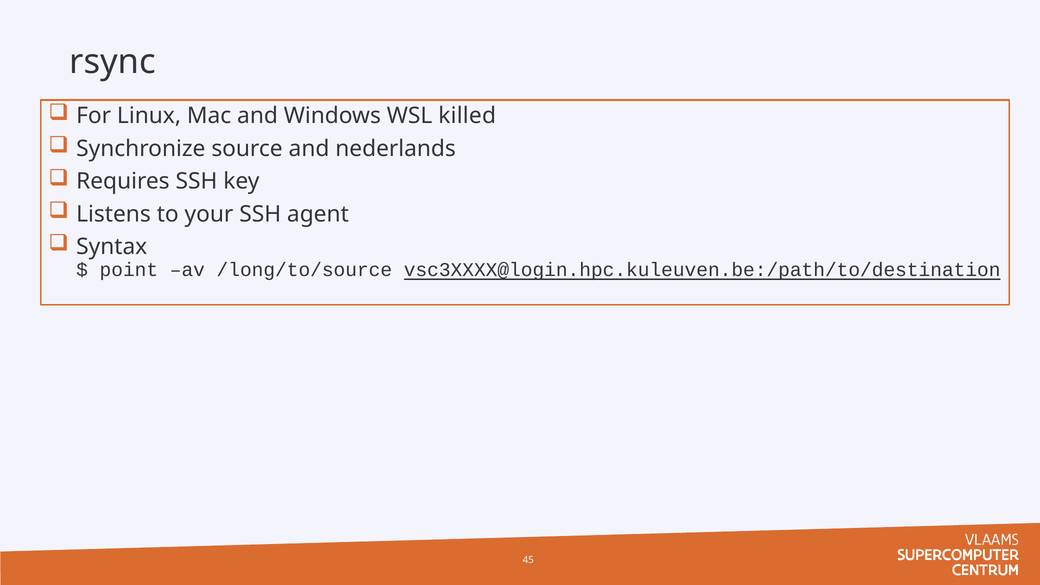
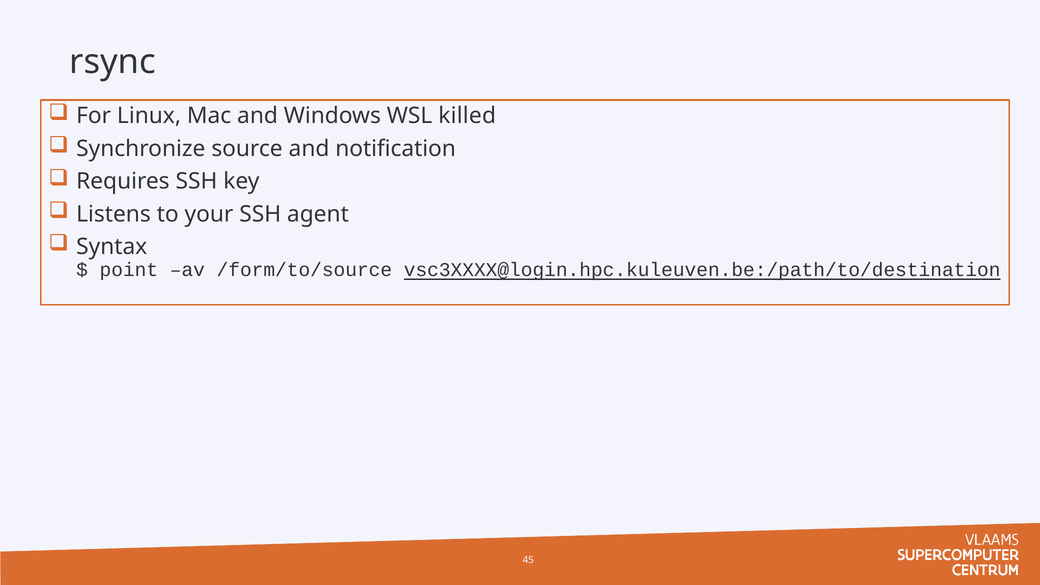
nederlands: nederlands -> notification
/long/to/source: /long/to/source -> /form/to/source
